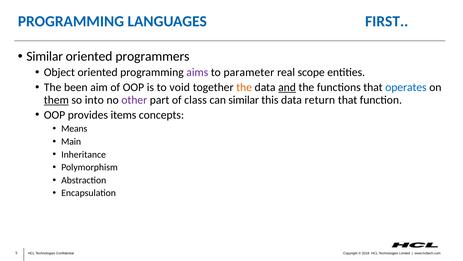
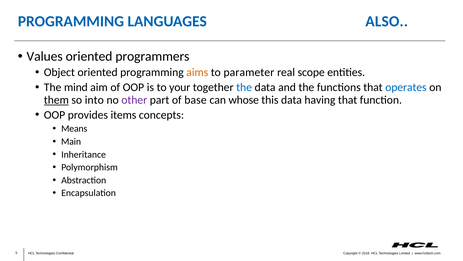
FIRST: FIRST -> ALSO
Similar at (45, 56): Similar -> Values
aims colour: purple -> orange
been: been -> mind
void: void -> your
the at (244, 87) colour: orange -> blue
and underline: present -> none
class: class -> base
can similar: similar -> whose
return: return -> having
